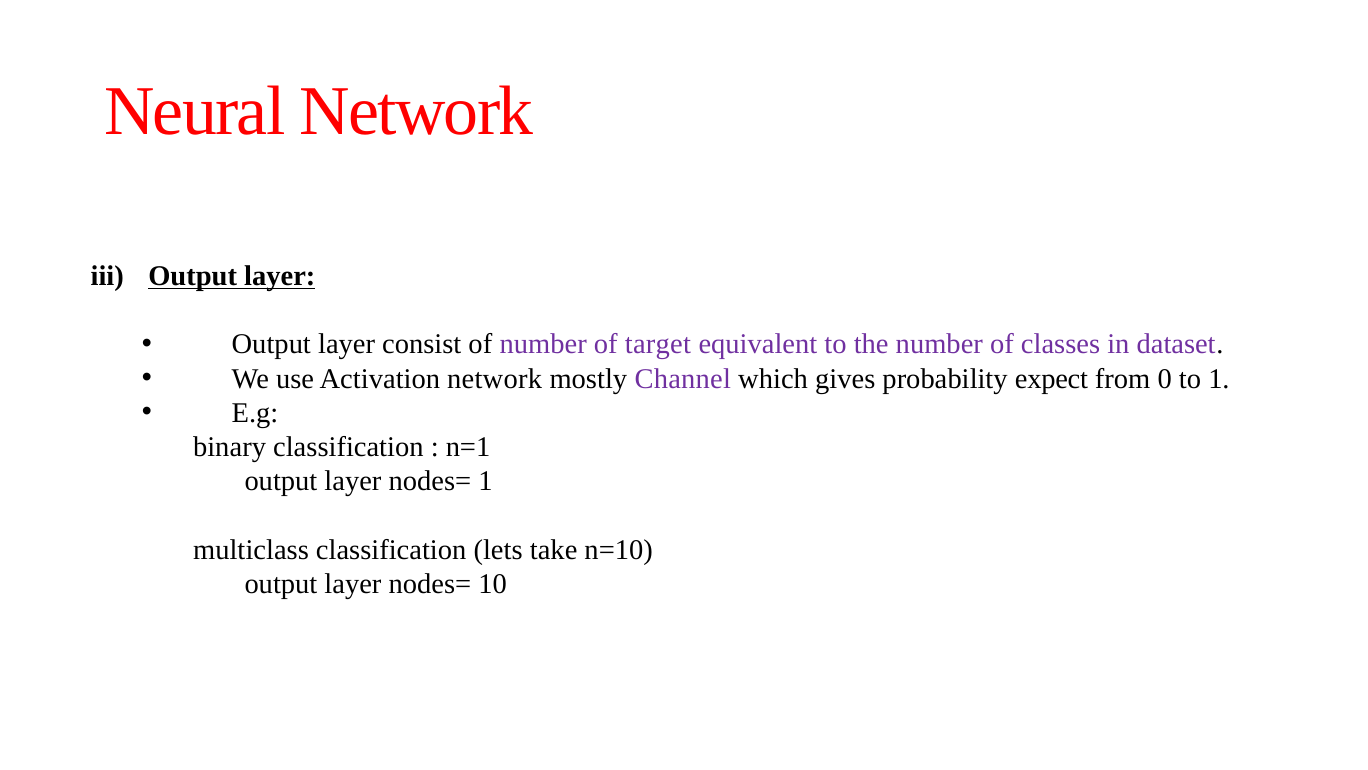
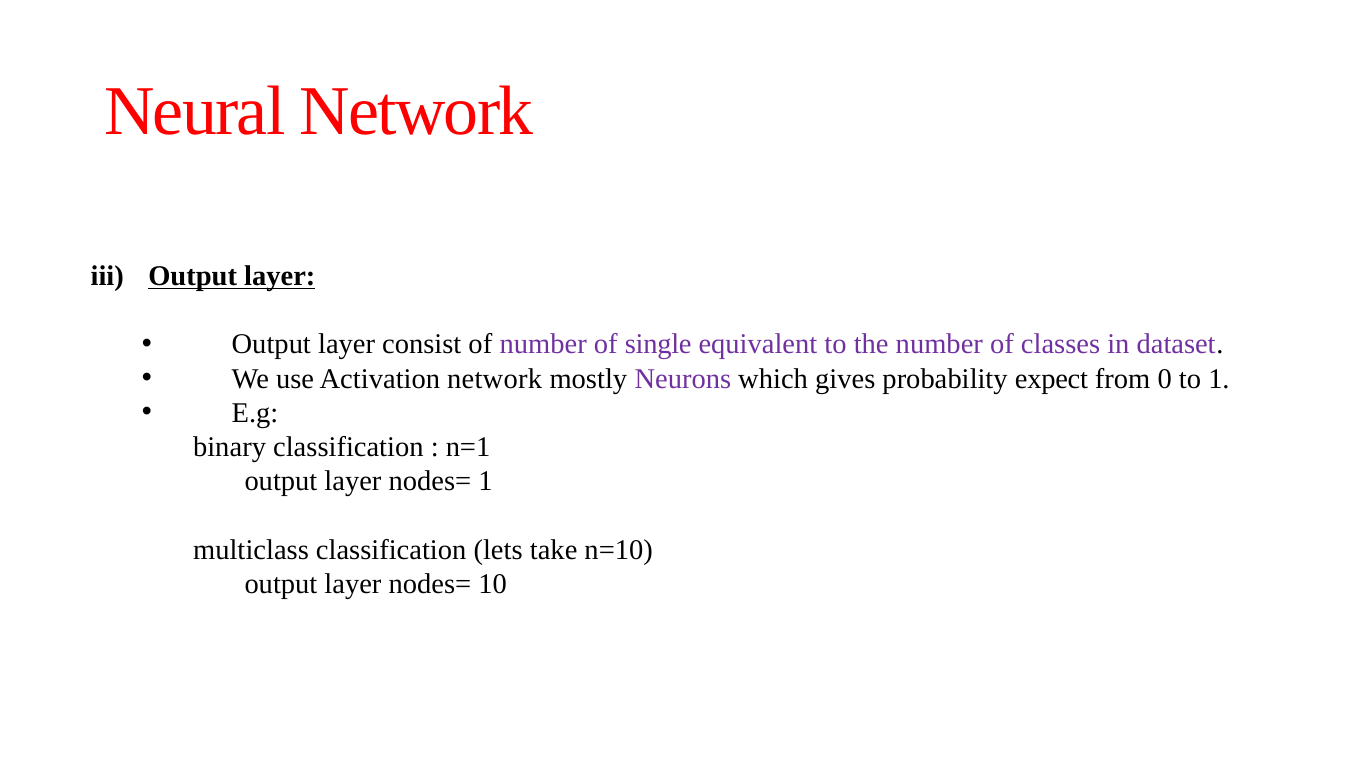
target: target -> single
Channel: Channel -> Neurons
